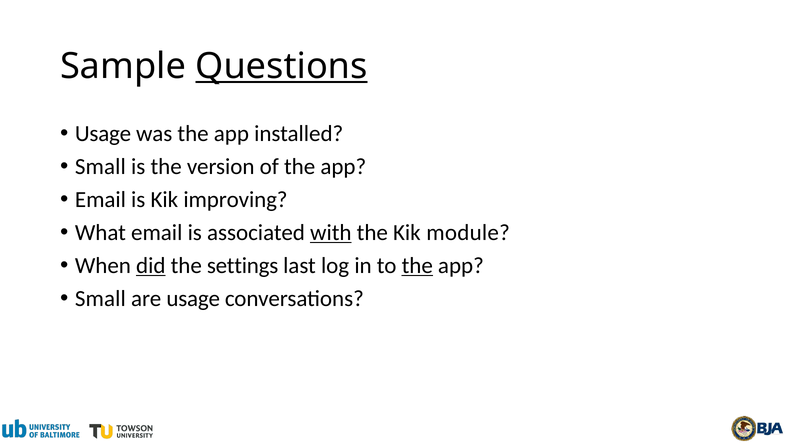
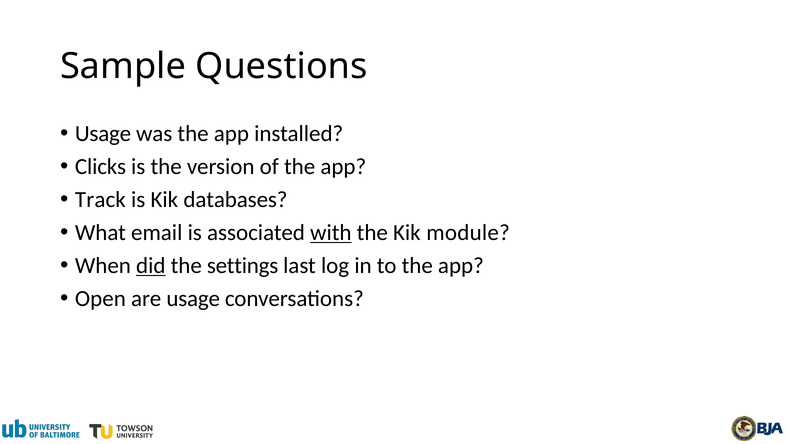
Questions underline: present -> none
Small at (100, 166): Small -> Clicks
Email at (100, 199): Email -> Track
improving: improving -> databases
the at (417, 265) underline: present -> none
Small at (100, 299): Small -> Open
